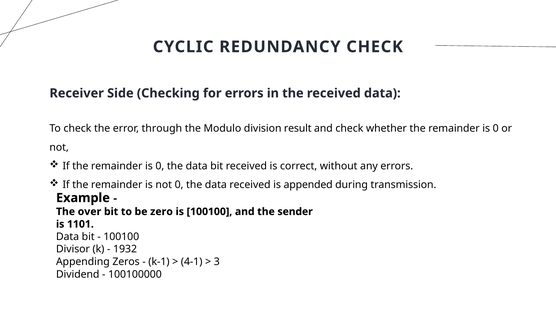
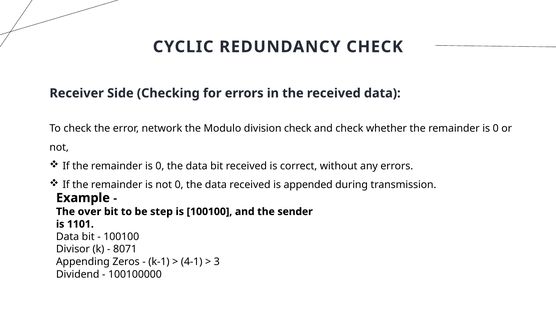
through: through -> network
division result: result -> check
zero: zero -> step
1932: 1932 -> 8071
